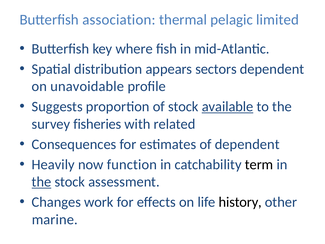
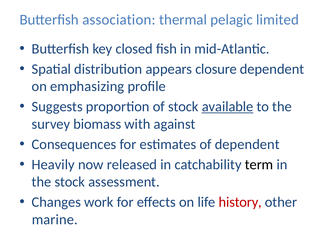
where: where -> closed
sectors: sectors -> closure
unavoidable: unavoidable -> emphasizing
fisheries: fisheries -> biomass
related: related -> against
function: function -> released
the at (41, 182) underline: present -> none
history colour: black -> red
